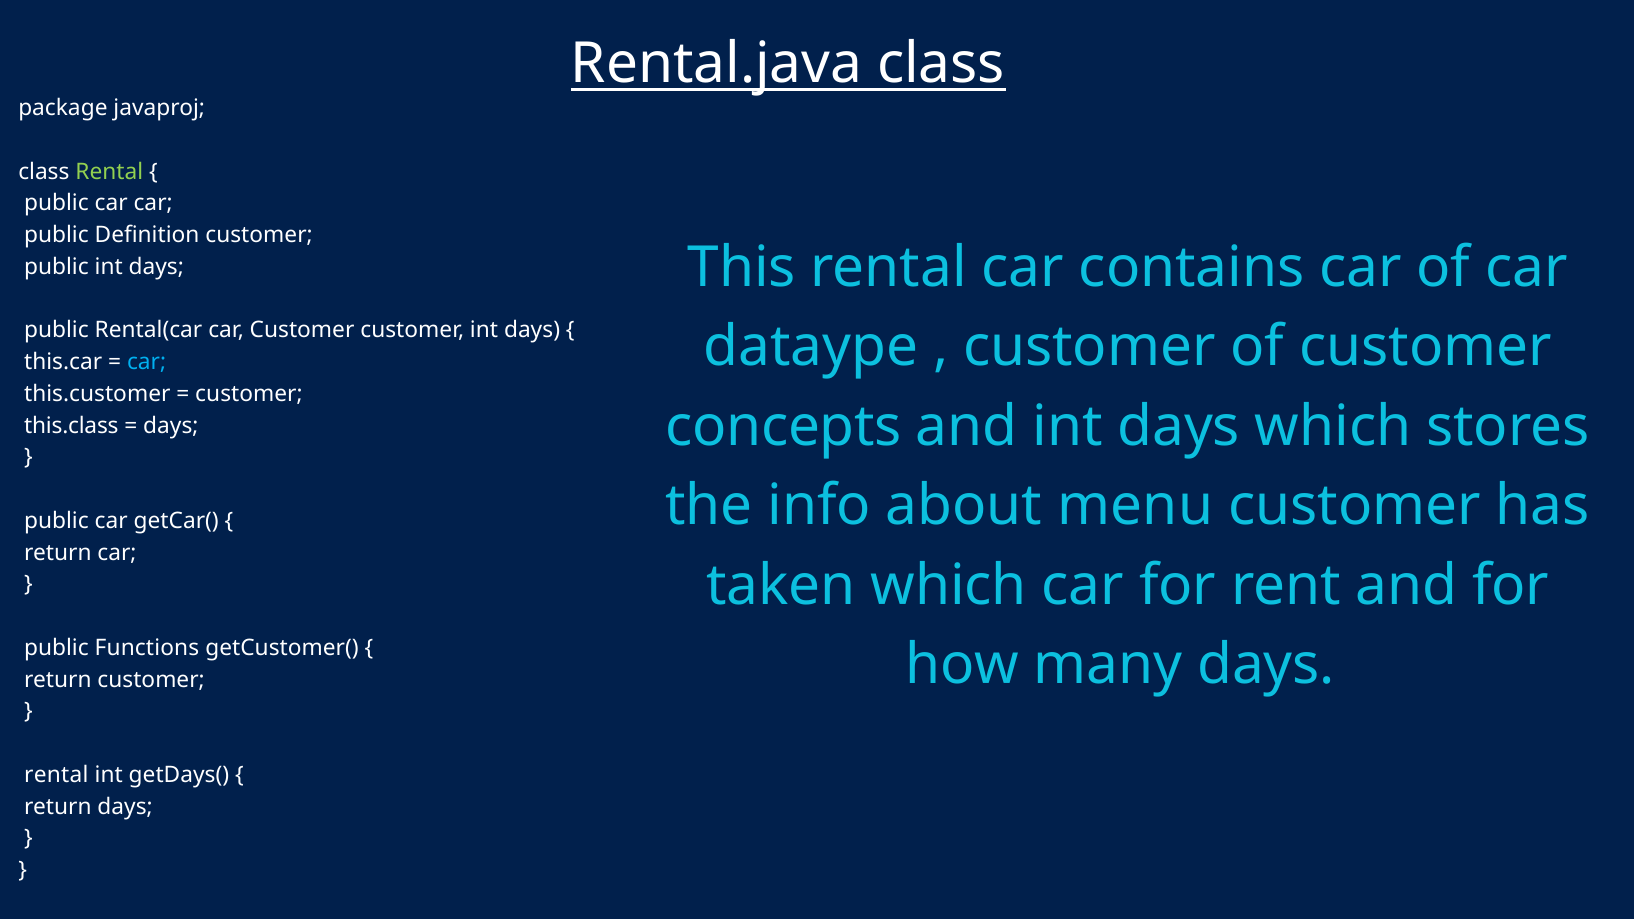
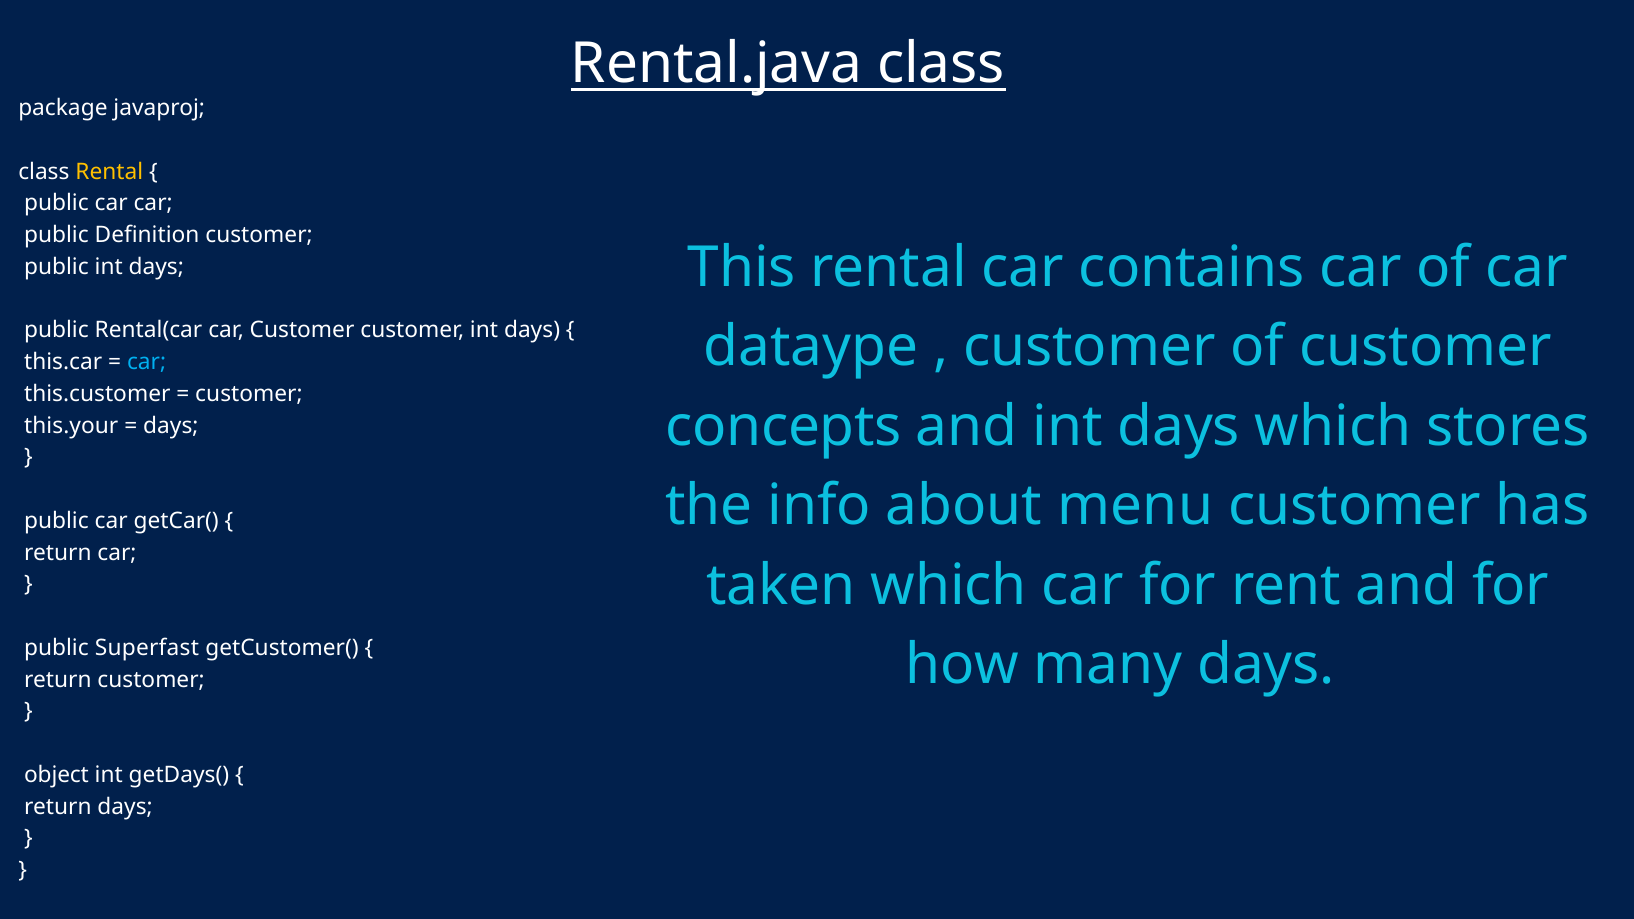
Rental at (109, 172) colour: light green -> yellow
this.class: this.class -> this.your
Functions: Functions -> Superfast
rental at (56, 775): rental -> object
